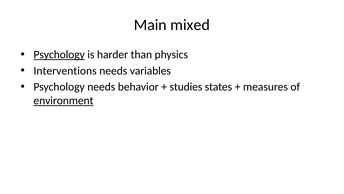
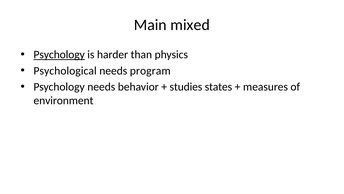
Interventions: Interventions -> Psychological
variables: variables -> program
environment underline: present -> none
